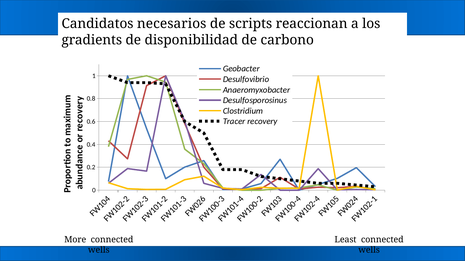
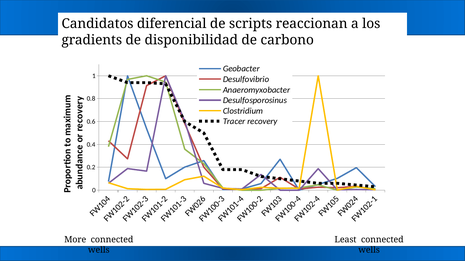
necesarios: necesarios -> diferencial
